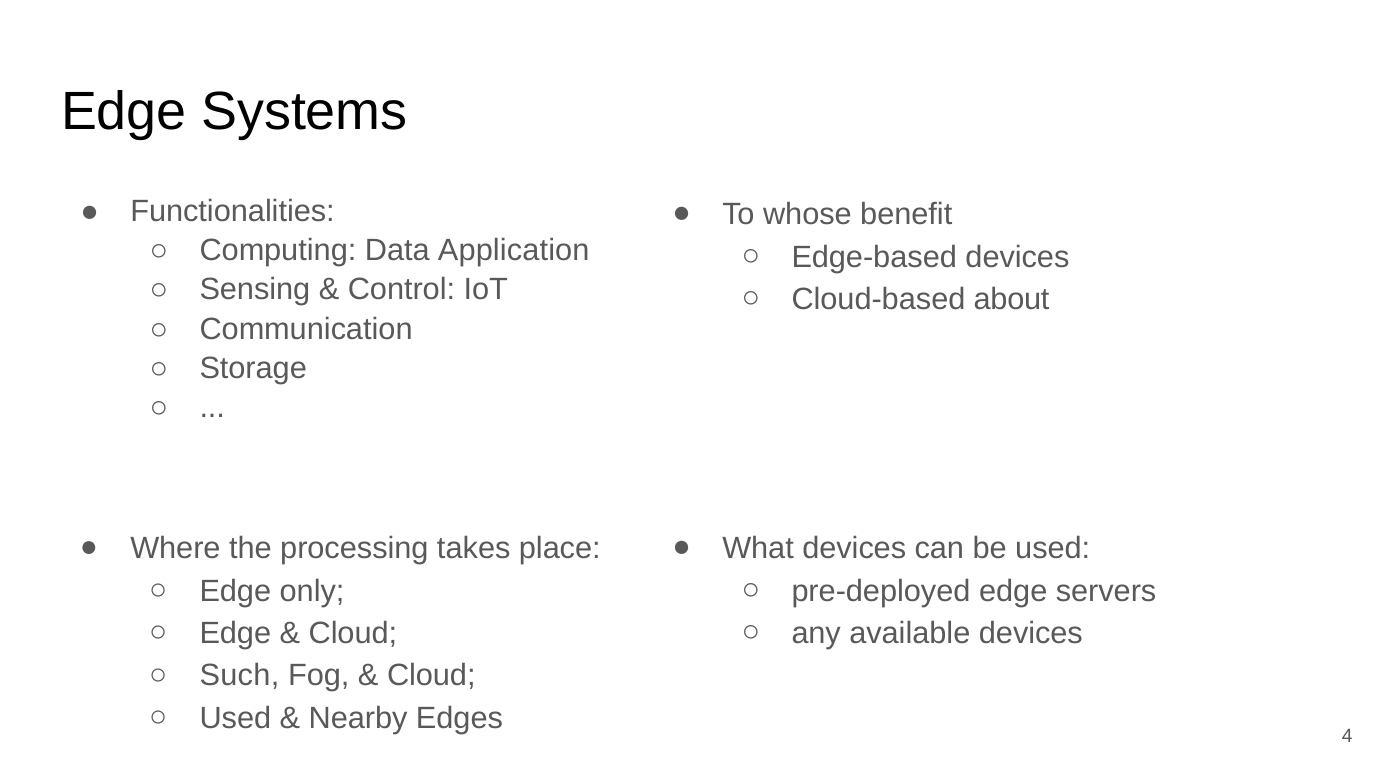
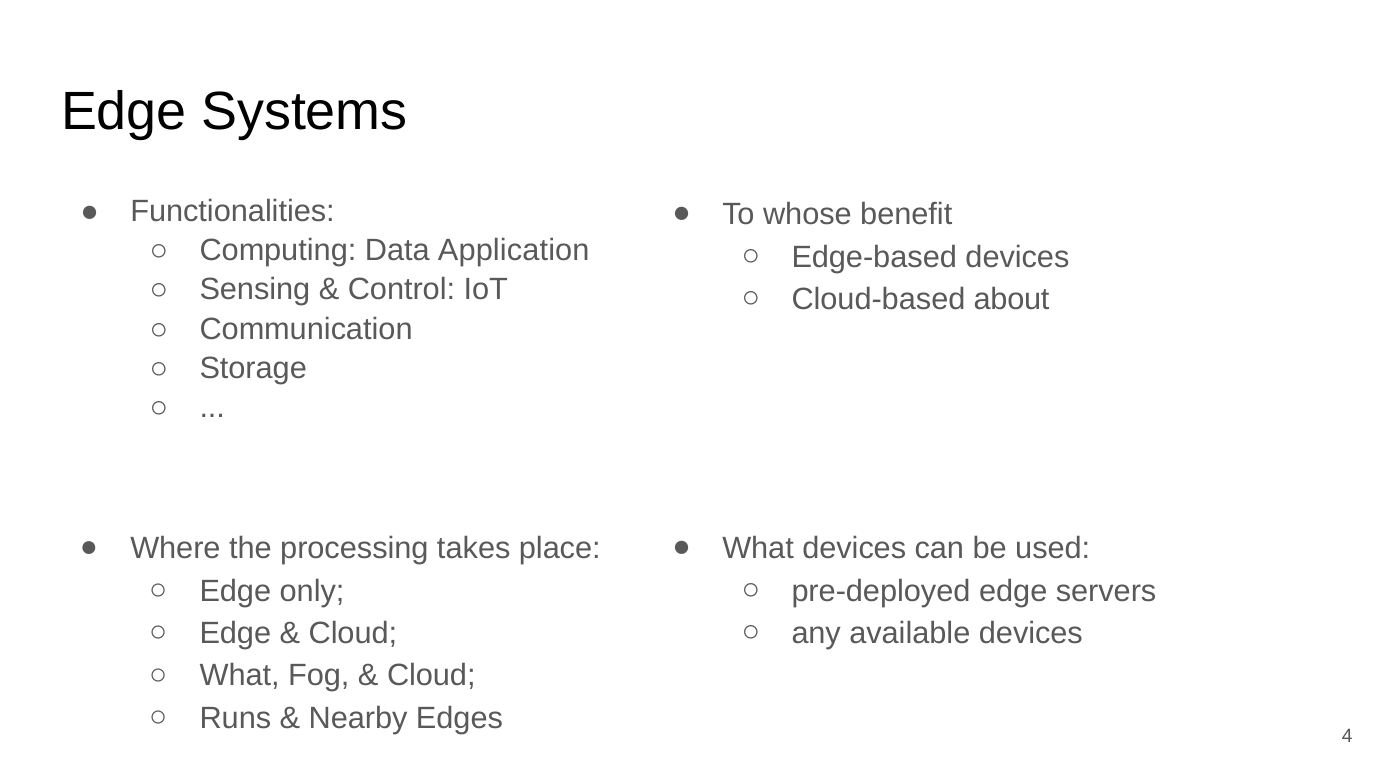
Such at (239, 676): Such -> What
Used at (235, 718): Used -> Runs
